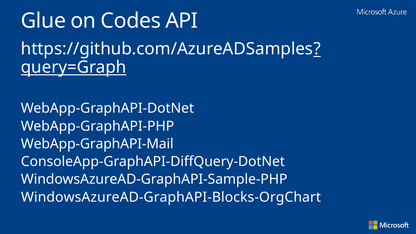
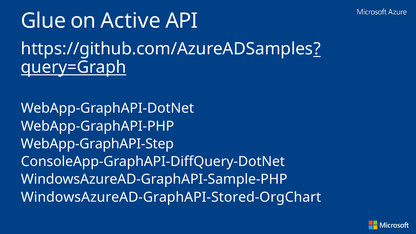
Codes: Codes -> Active
WebApp-GraphAPI-Mail: WebApp-GraphAPI-Mail -> WebApp-GraphAPI-Step
WindowsAzureAD-GraphAPI-Blocks-OrgChart: WindowsAzureAD-GraphAPI-Blocks-OrgChart -> WindowsAzureAD-GraphAPI-Stored-OrgChart
